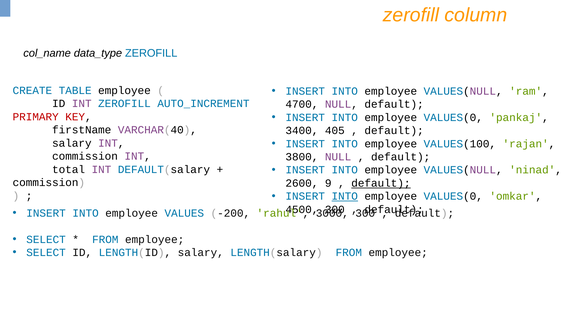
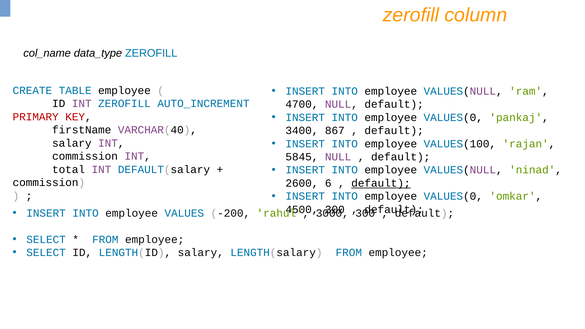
405: 405 -> 867
3800: 3800 -> 5845
9: 9 -> 6
INTO at (345, 196) underline: present -> none
